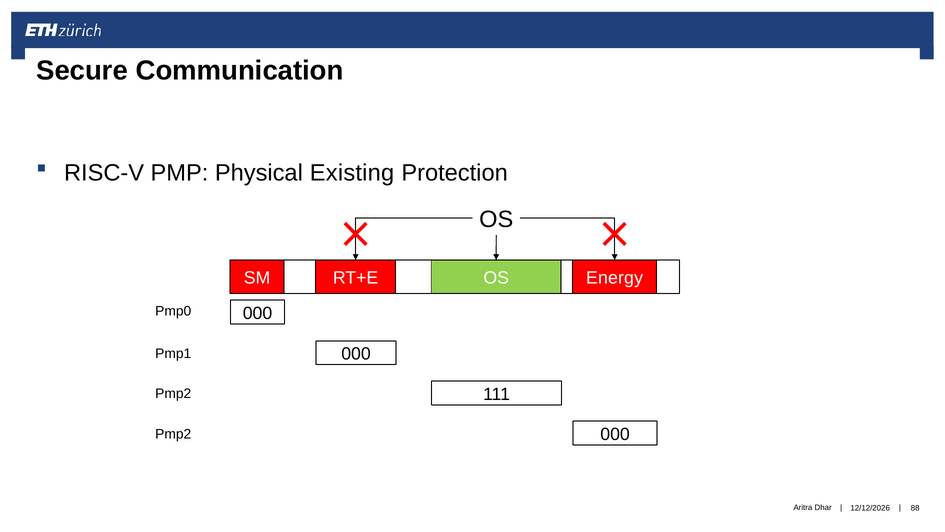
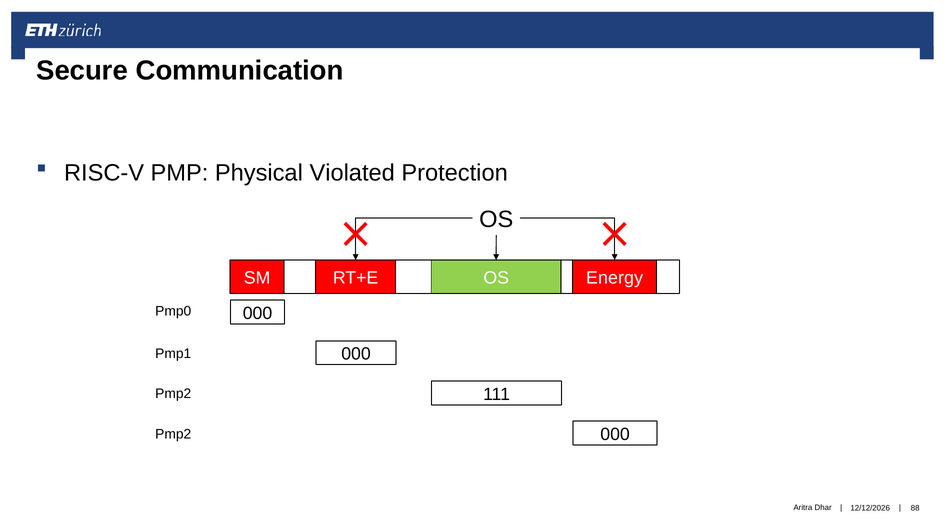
Existing: Existing -> Violated
